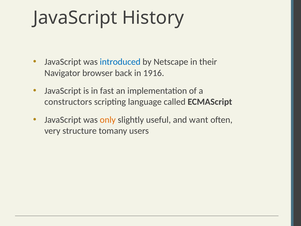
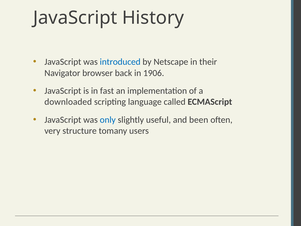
1916: 1916 -> 1906
constructors: constructors -> downloaded
only colour: orange -> blue
want: want -> been
